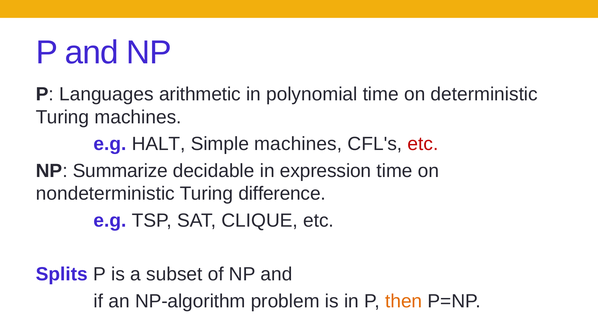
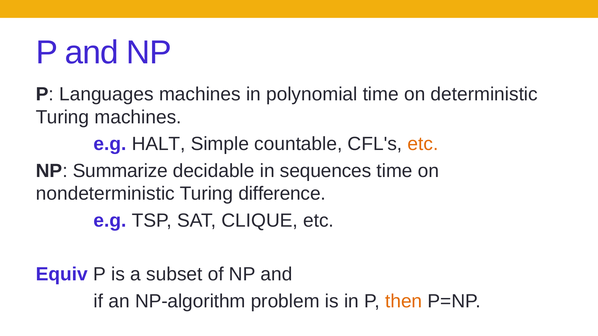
Languages arithmetic: arithmetic -> machines
Simple machines: machines -> countable
etc at (423, 144) colour: red -> orange
expression: expression -> sequences
Splits: Splits -> Equiv
